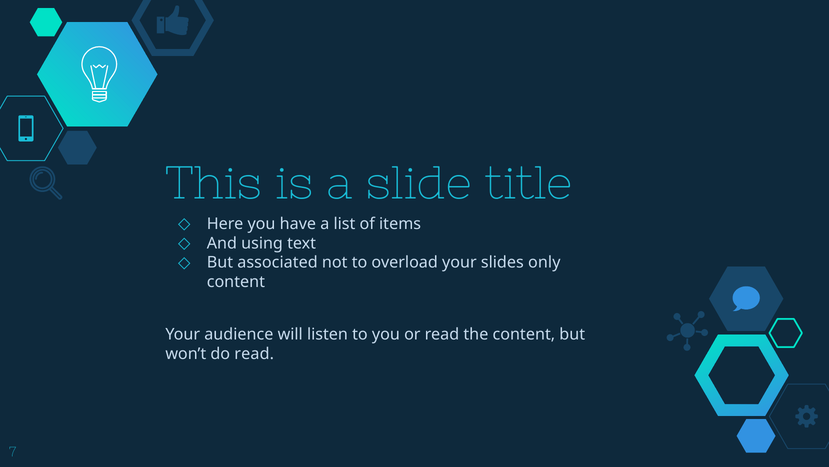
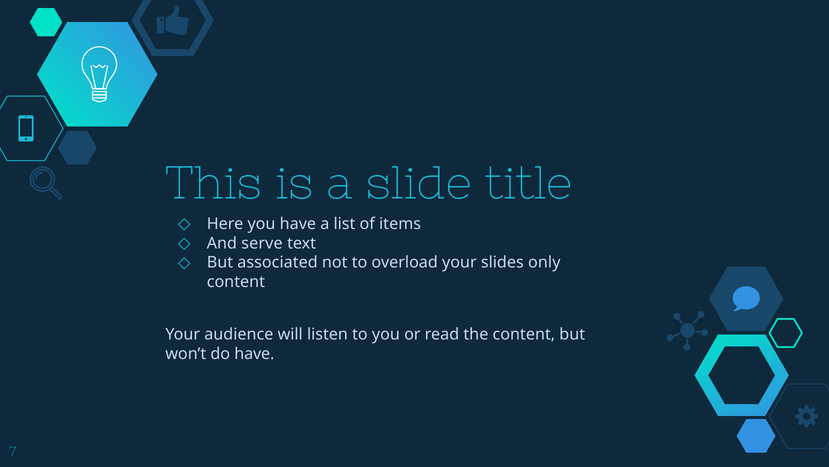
using: using -> serve
do read: read -> have
